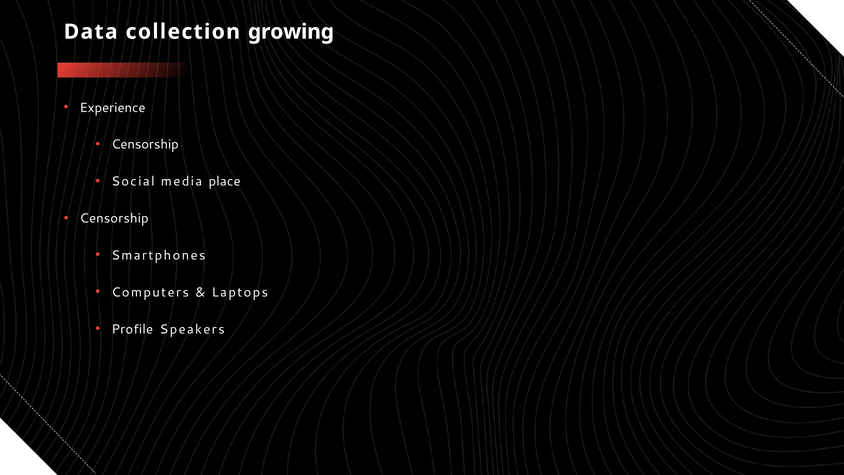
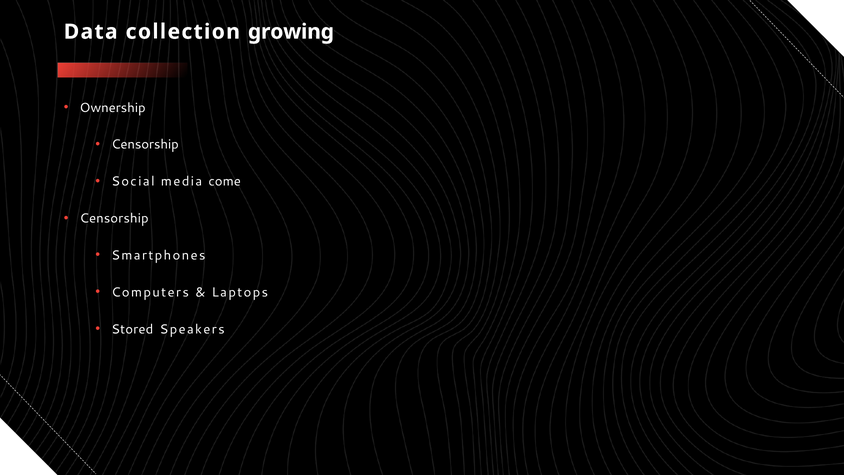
Experience: Experience -> Ownership
place: place -> come
Profile: Profile -> Stored
